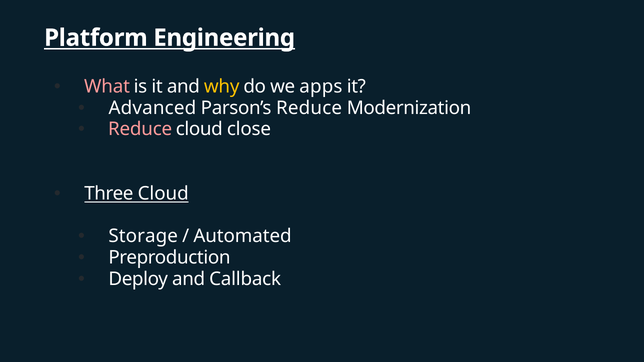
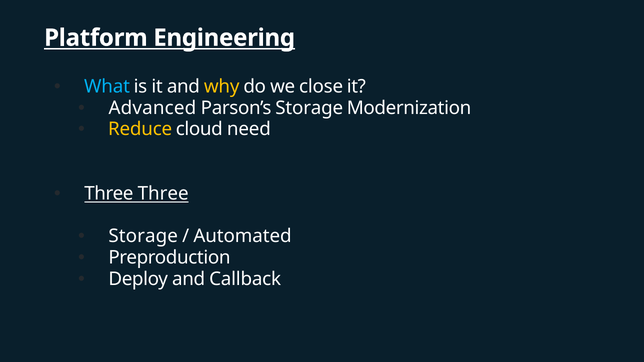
What colour: pink -> light blue
apps: apps -> close
Parson’s Reduce: Reduce -> Storage
Reduce at (140, 129) colour: pink -> yellow
close: close -> need
Three Cloud: Cloud -> Three
